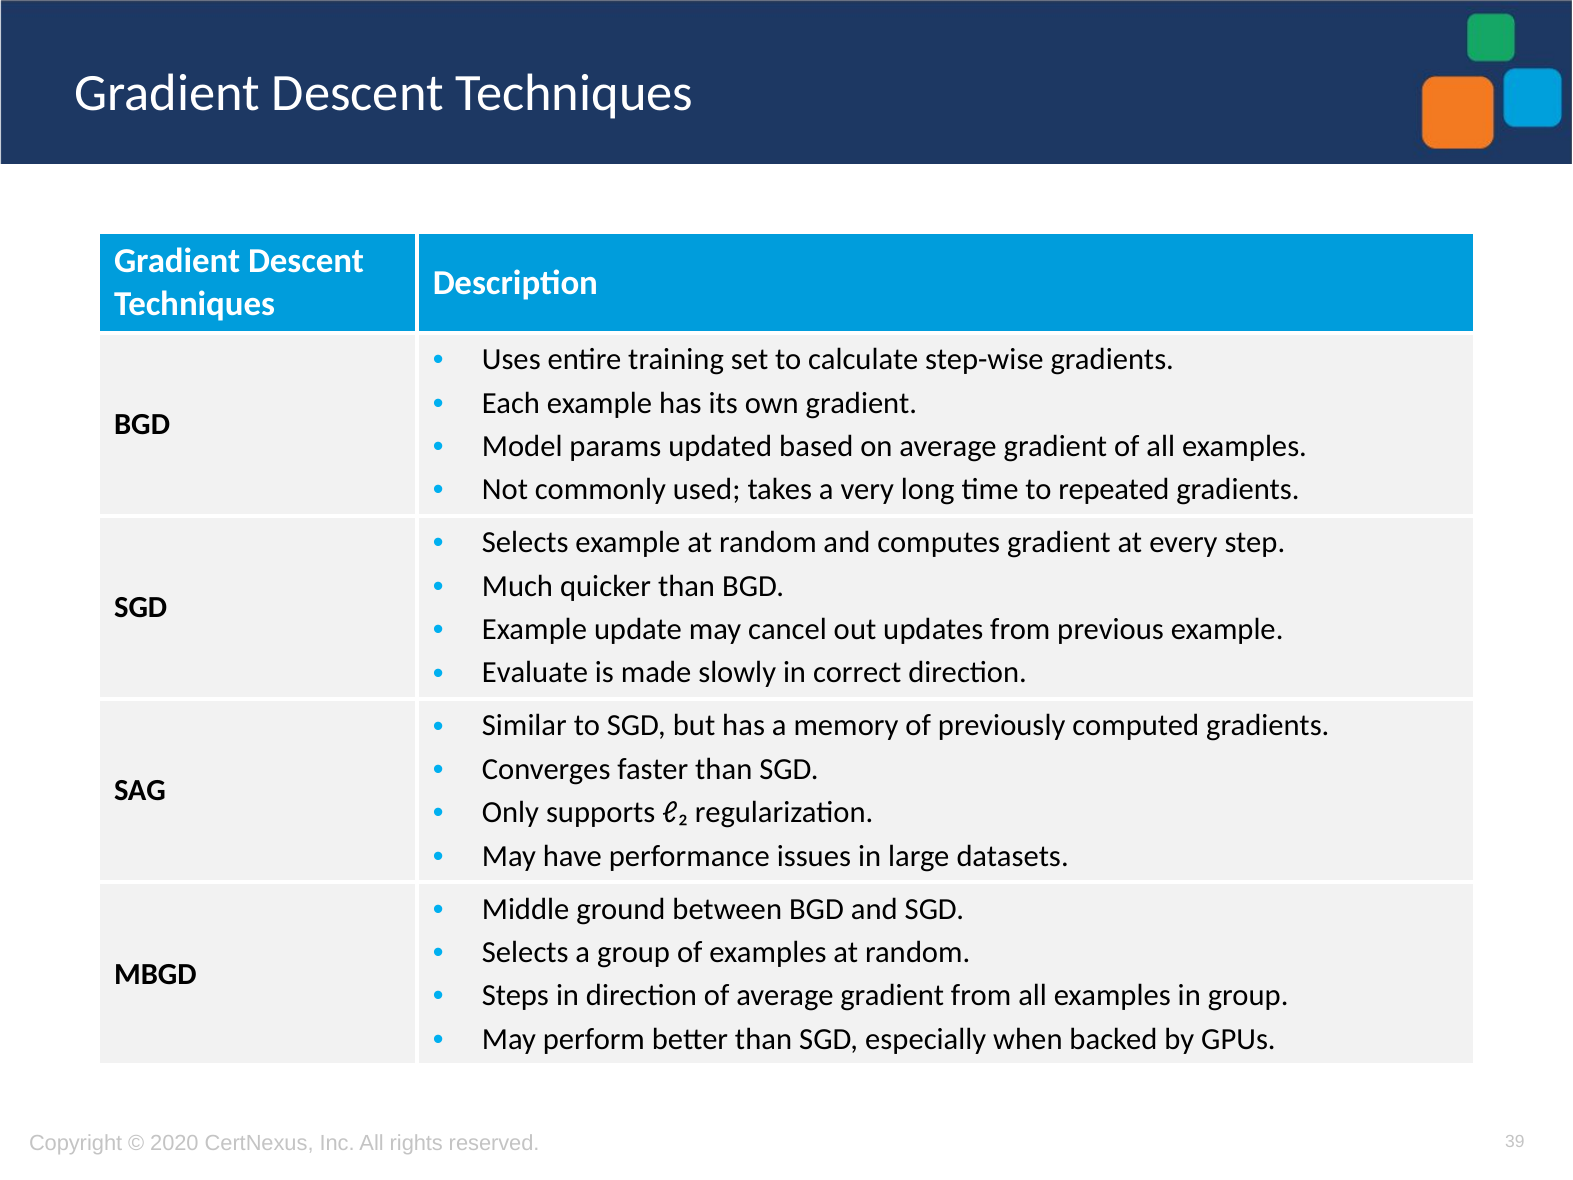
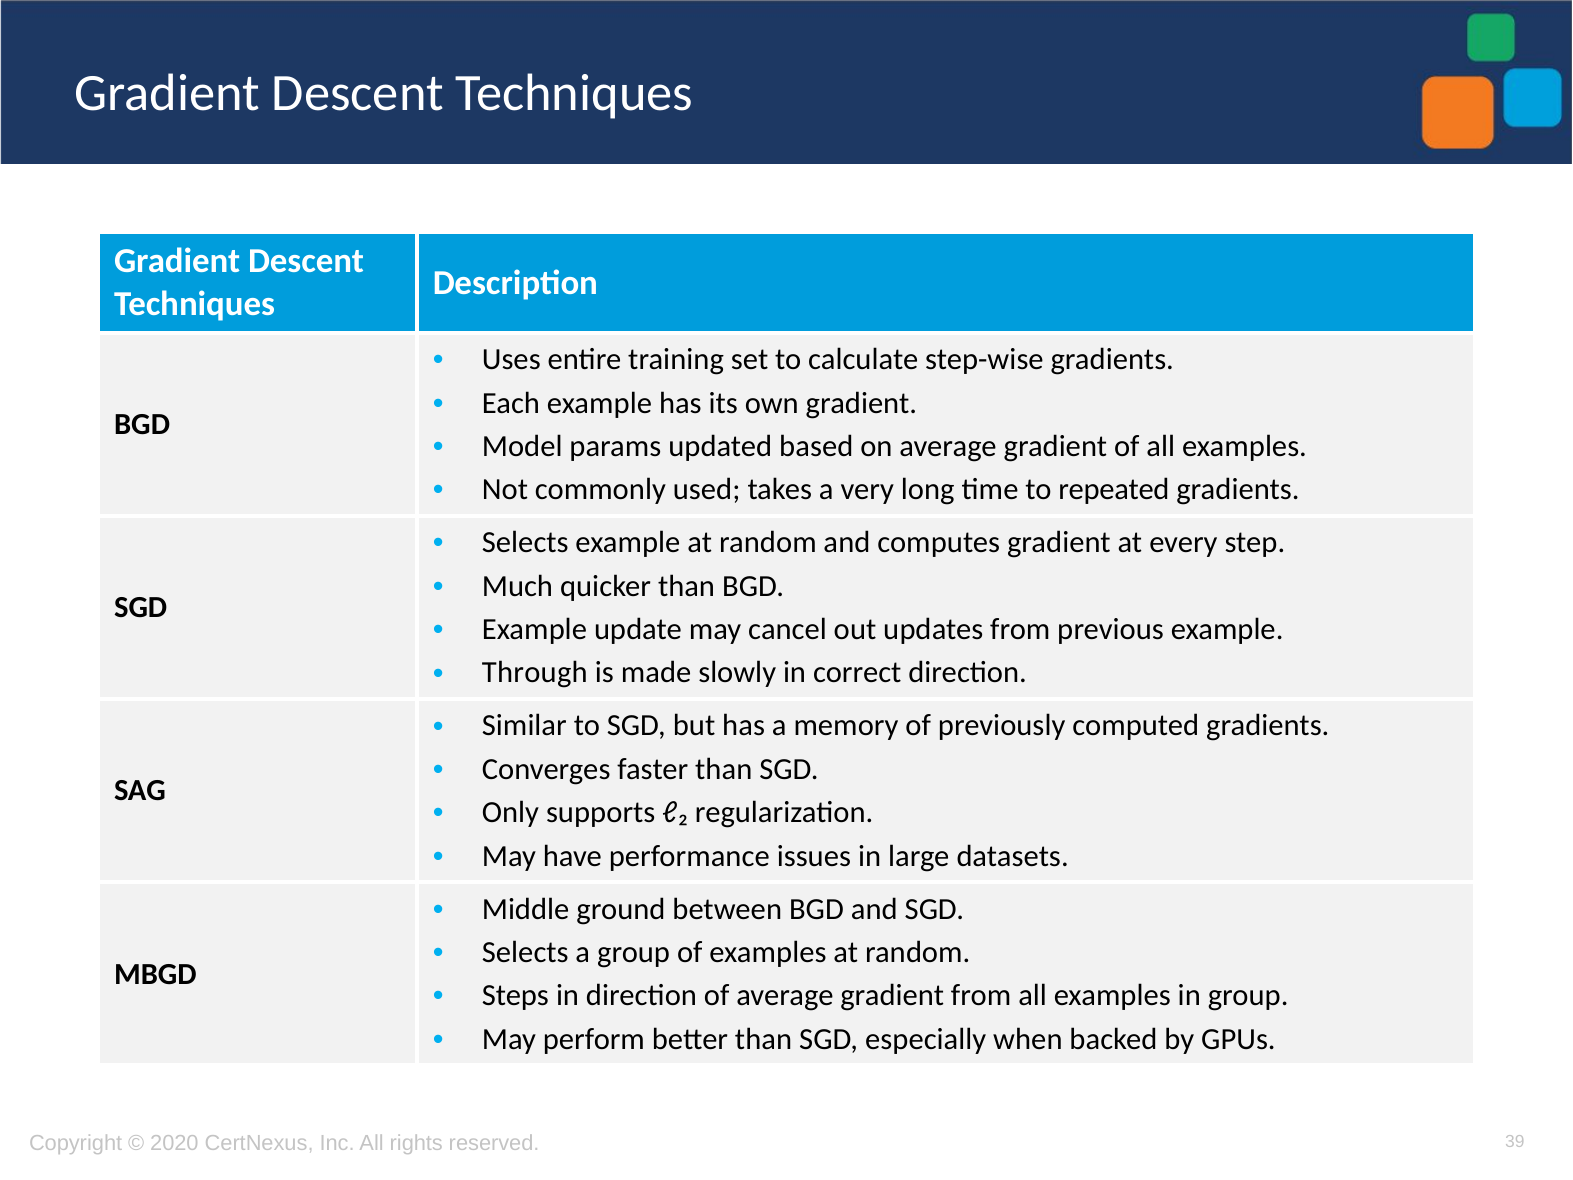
Evaluate: Evaluate -> Through
